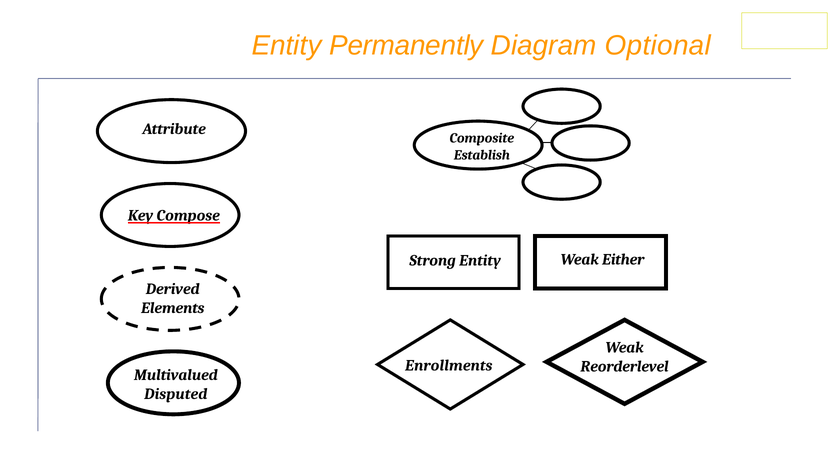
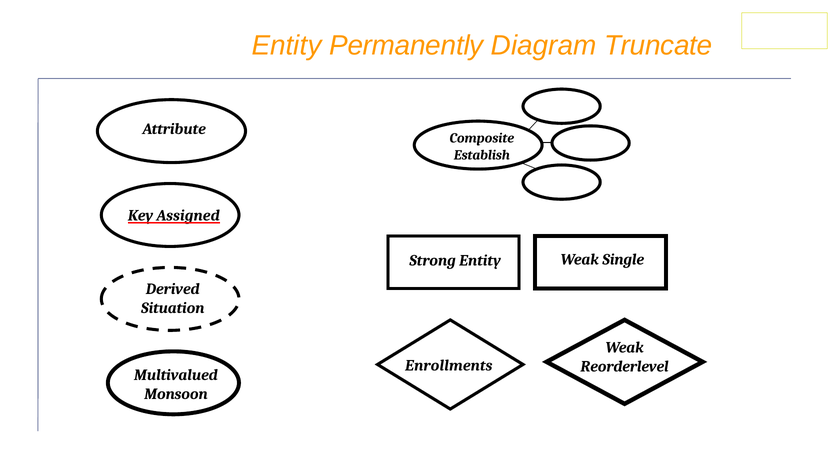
Optional: Optional -> Truncate
Compose: Compose -> Assigned
Either: Either -> Single
Elements: Elements -> Situation
Disputed: Disputed -> Monsoon
